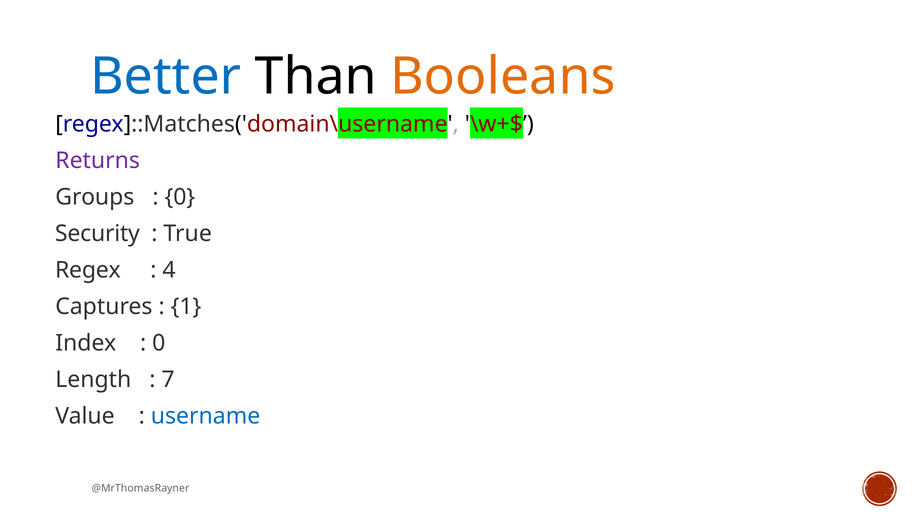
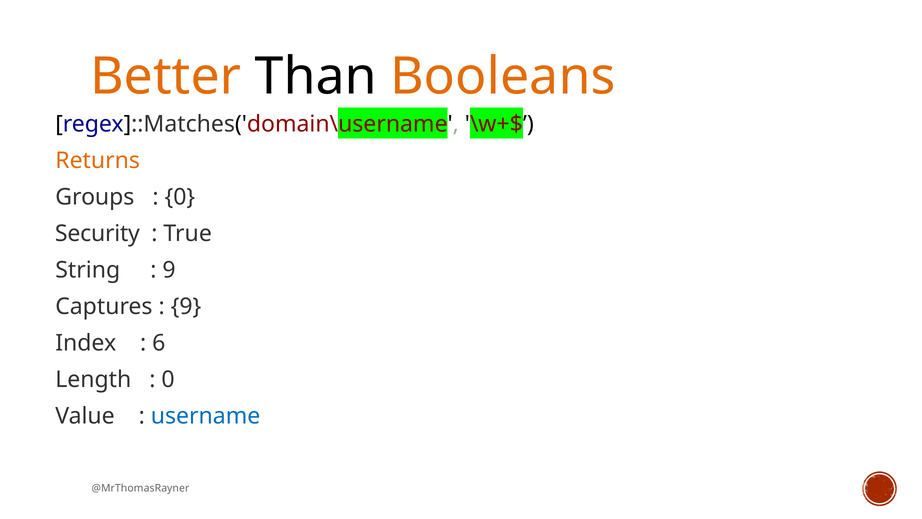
Better colour: blue -> orange
Returns colour: purple -> orange
Regex: Regex -> String
4 at (169, 270): 4 -> 9
1 at (186, 306): 1 -> 9
0 at (159, 343): 0 -> 6
7 at (168, 379): 7 -> 0
